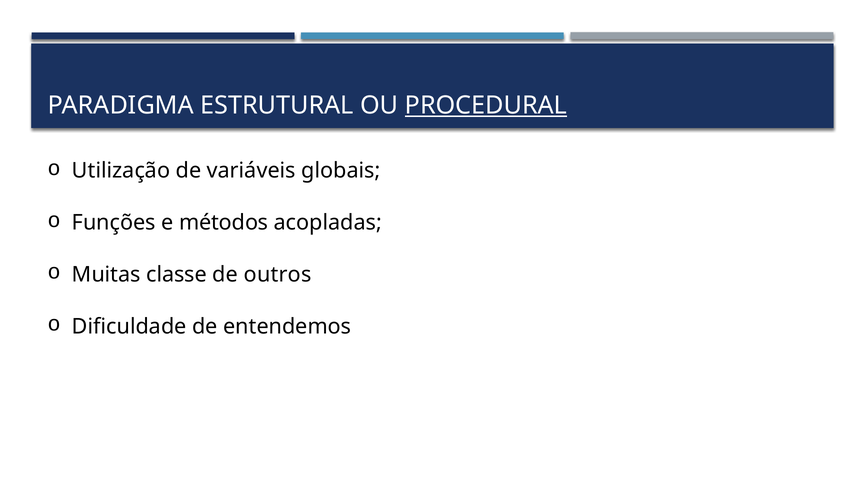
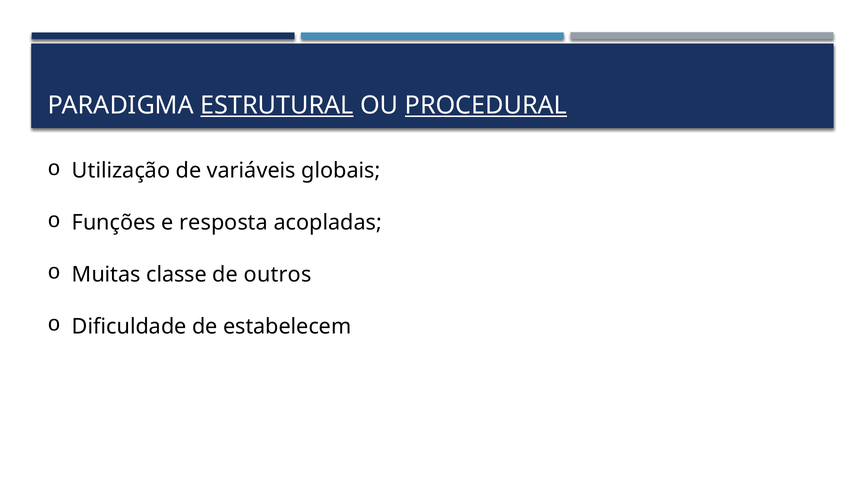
ESTRUTURAL underline: none -> present
métodos: métodos -> resposta
entendemos: entendemos -> estabelecem
